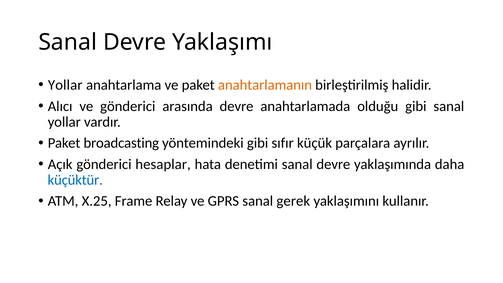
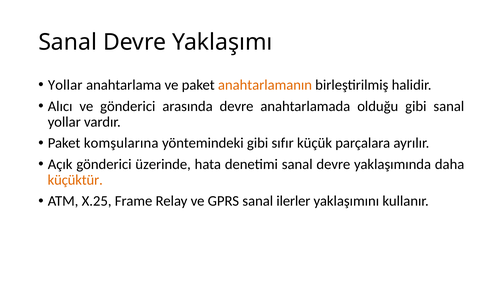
broadcasting: broadcasting -> komşularına
hesaplar: hesaplar -> üzerinde
küçüktür colour: blue -> orange
gerek: gerek -> ilerler
